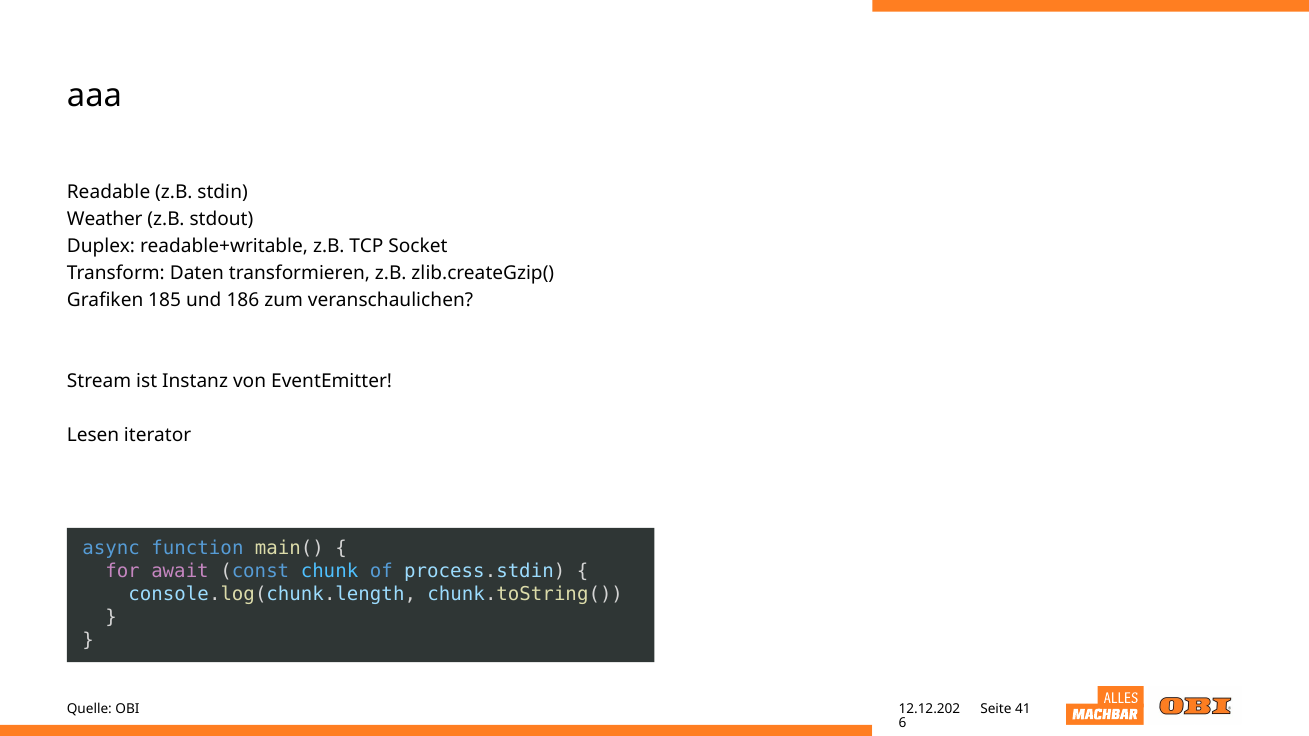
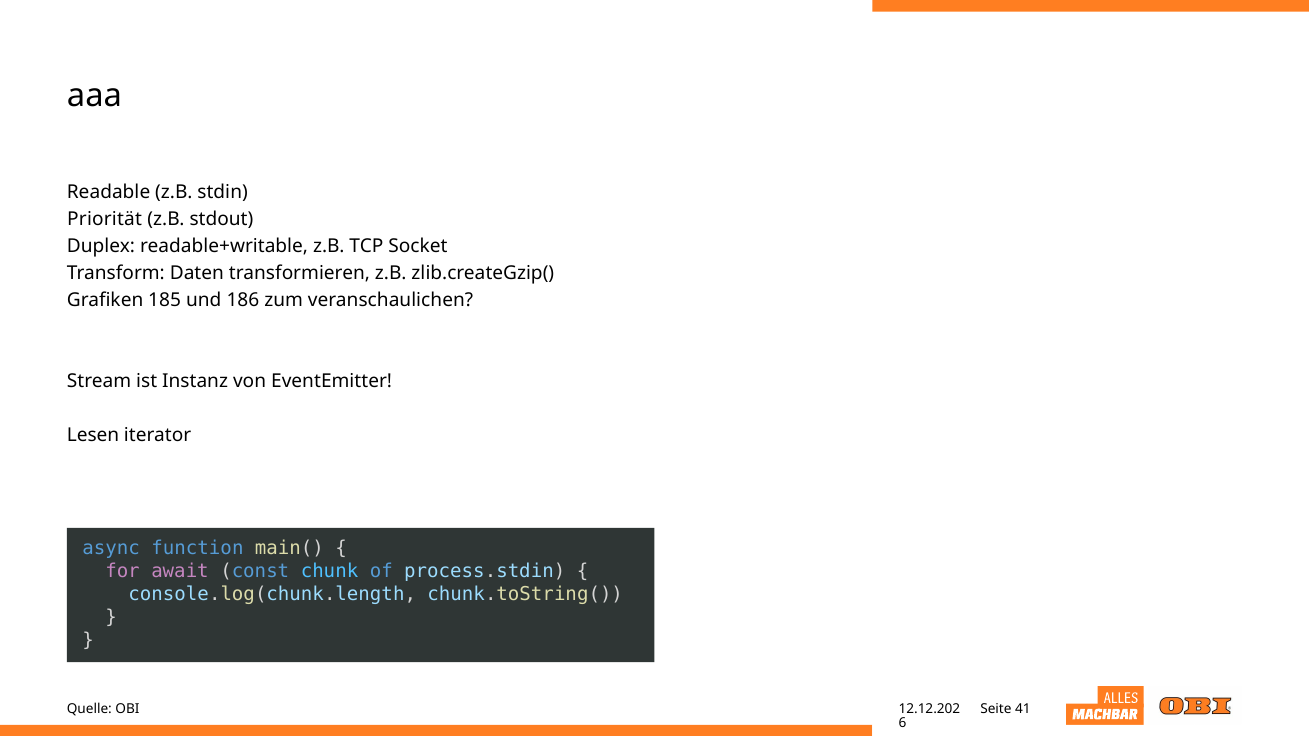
Weather: Weather -> Priorität
